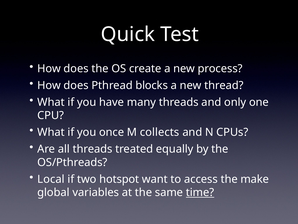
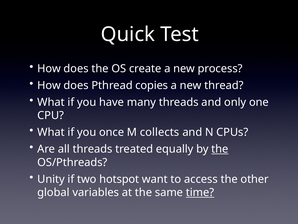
blocks: blocks -> copies
the at (220, 149) underline: none -> present
Local: Local -> Unity
make: make -> other
